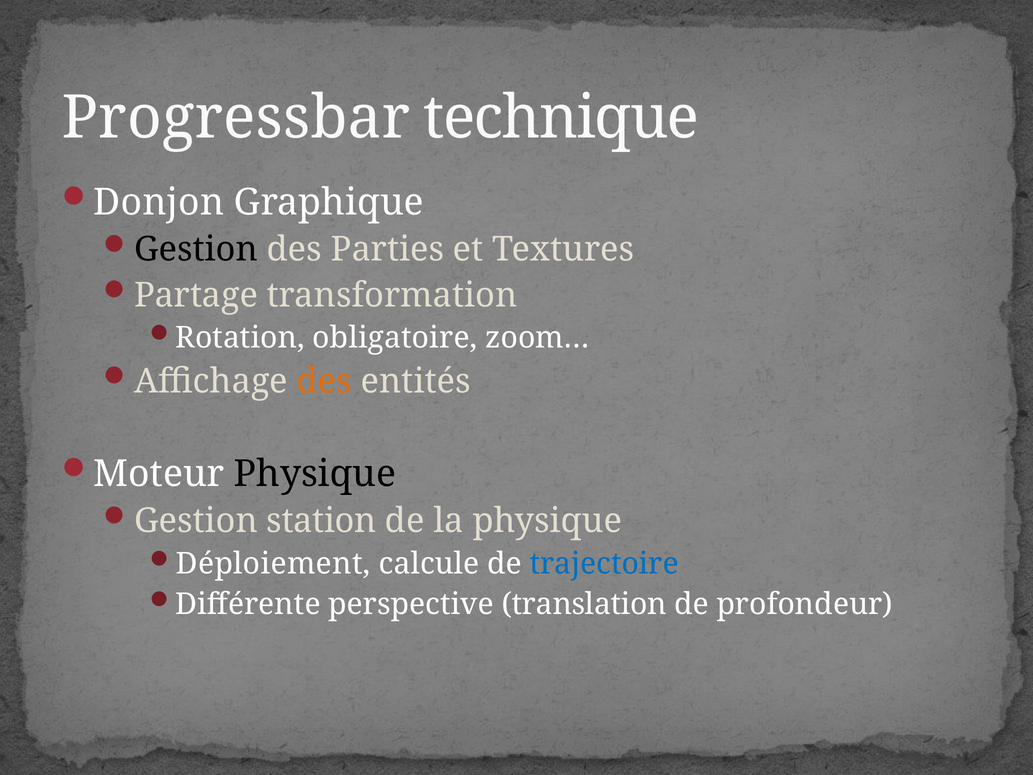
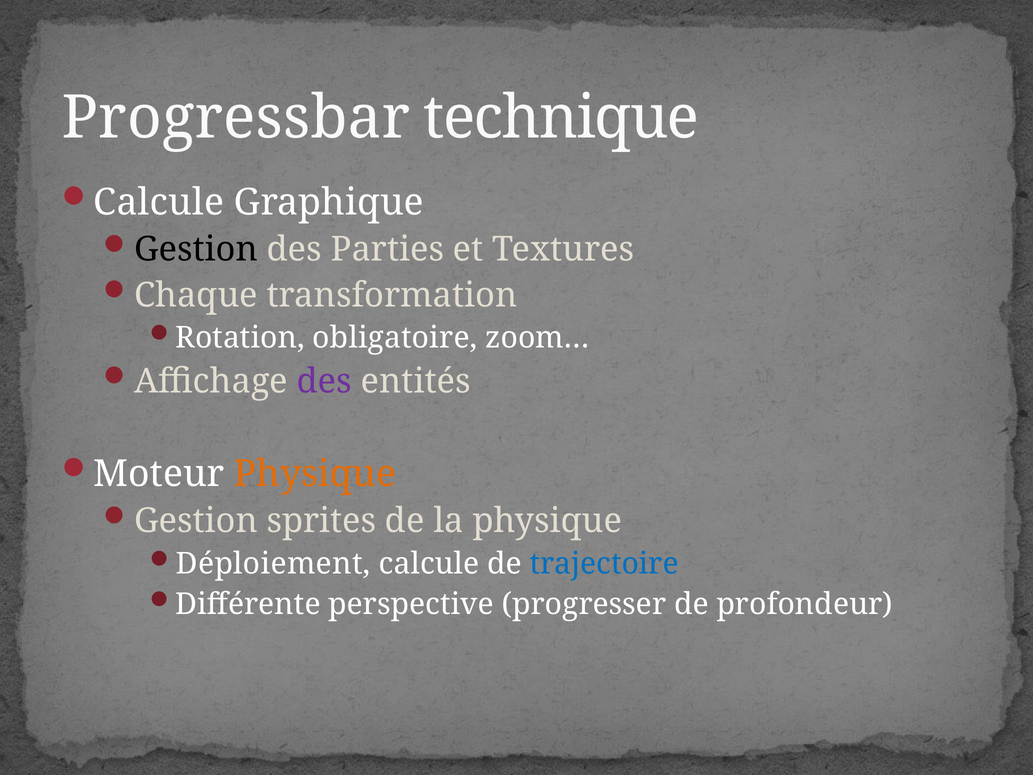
Donjon at (159, 202): Donjon -> Calcule
Partage: Partage -> Chaque
des at (324, 381) colour: orange -> purple
Physique at (315, 474) colour: black -> orange
station: station -> sprites
translation: translation -> progresser
